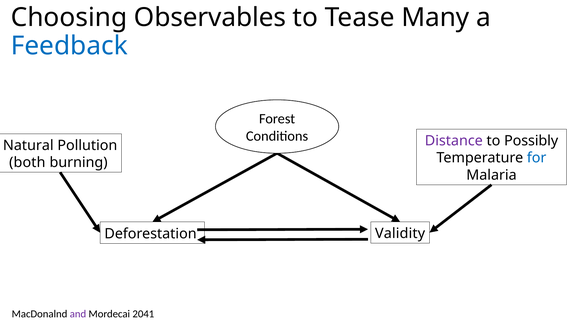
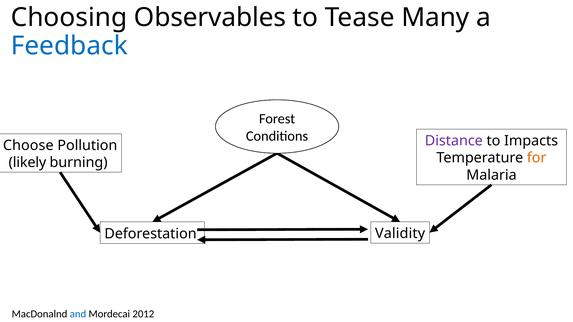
Possibly: Possibly -> Impacts
Natural: Natural -> Choose
for colour: blue -> orange
both: both -> likely
and colour: purple -> blue
2041: 2041 -> 2012
